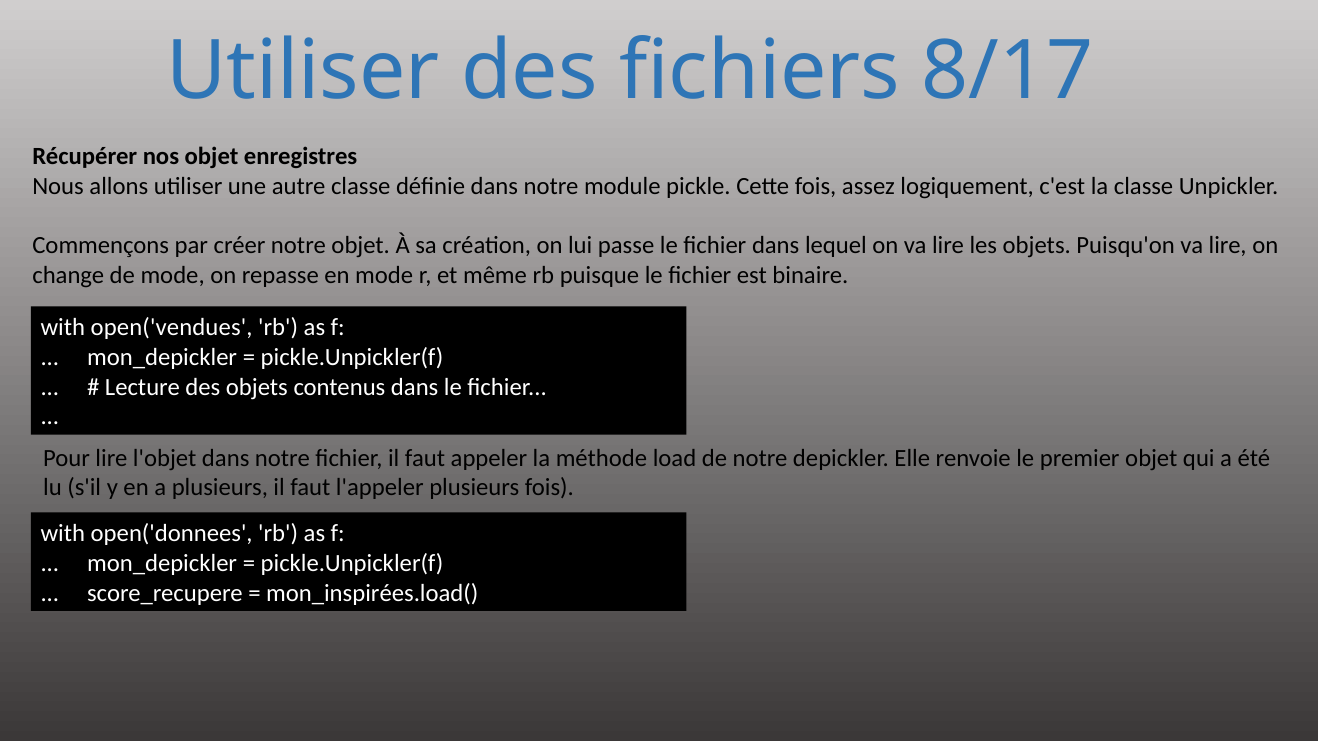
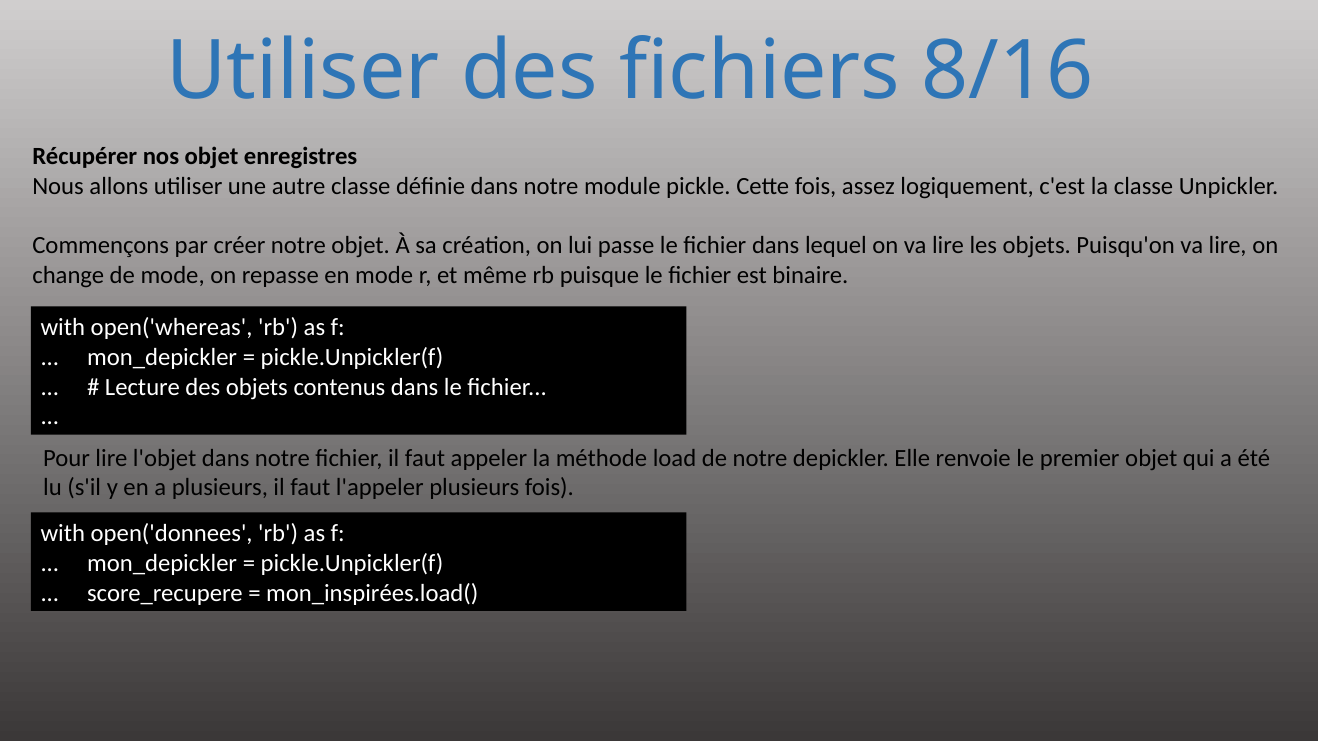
8/17: 8/17 -> 8/16
open('vendues: open('vendues -> open('whereas
